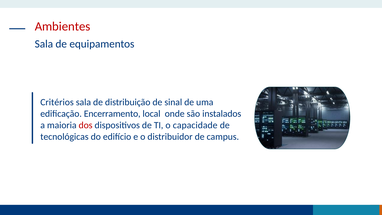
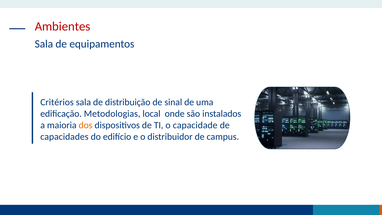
Encerramento: Encerramento -> Metodologias
dos colour: red -> orange
tecnológicas: tecnológicas -> capacidades
